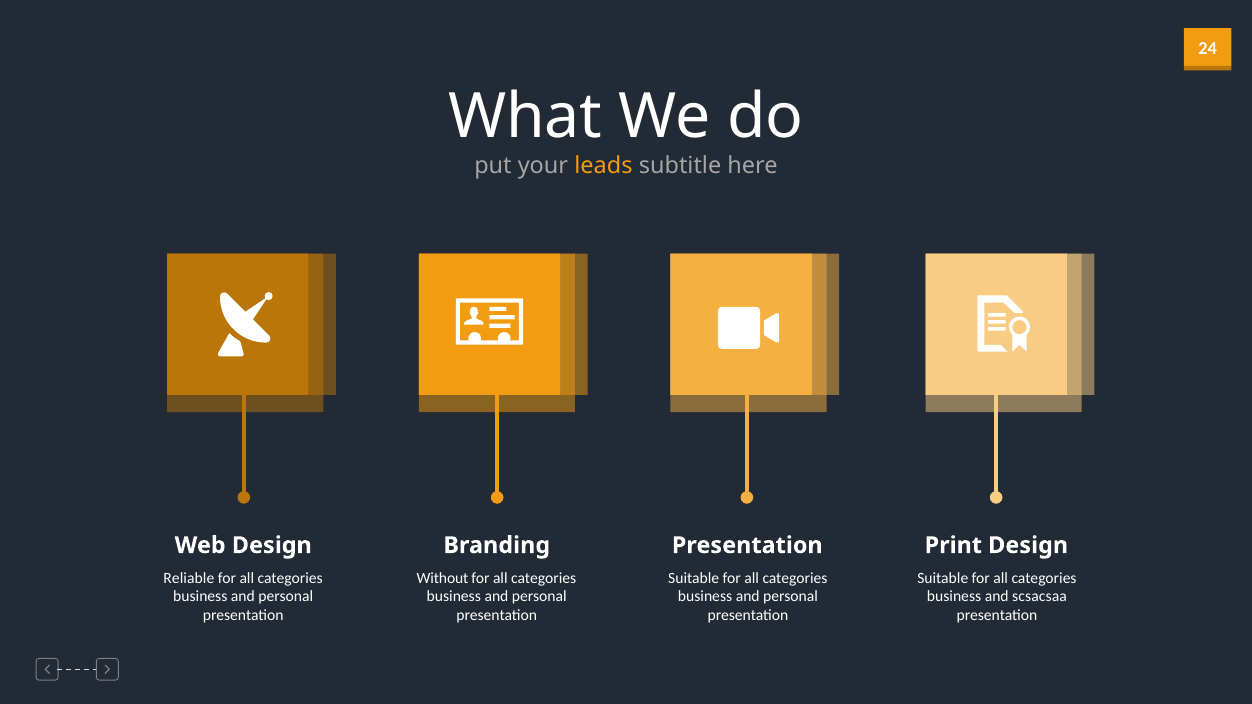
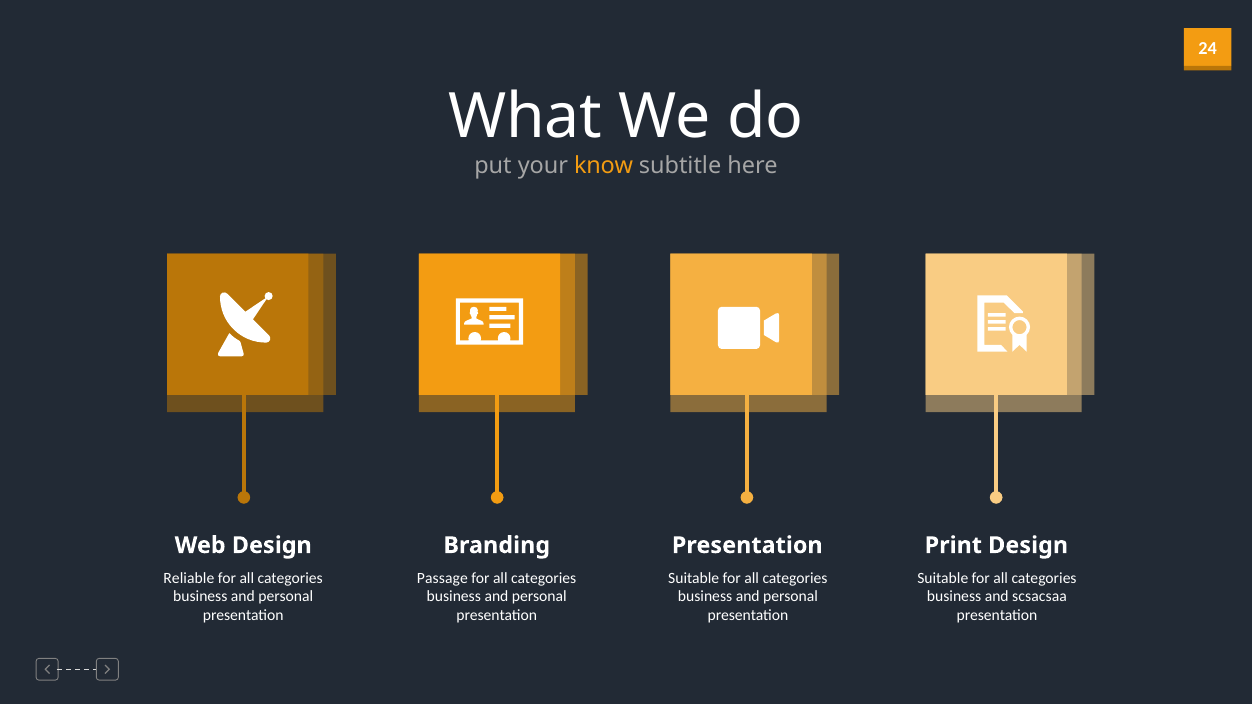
leads: leads -> know
Without: Without -> Passage
